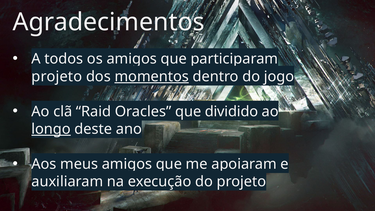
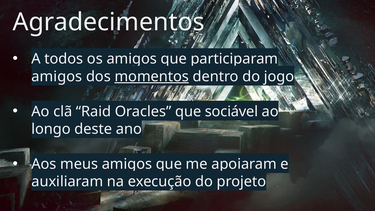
projeto at (57, 76): projeto -> amigos
dividido: dividido -> sociável
longo underline: present -> none
